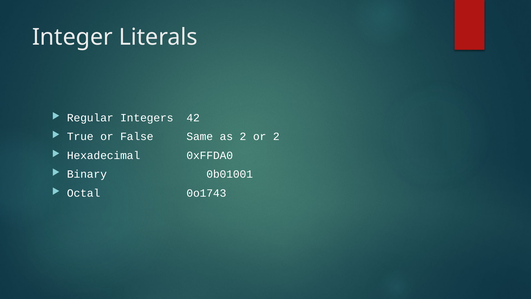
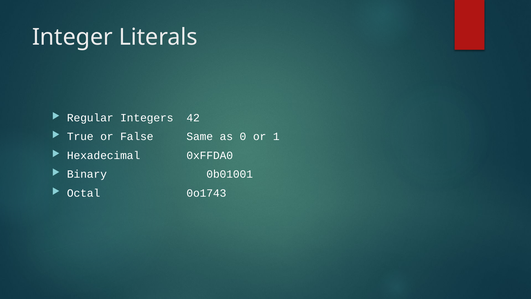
as 2: 2 -> 0
or 2: 2 -> 1
